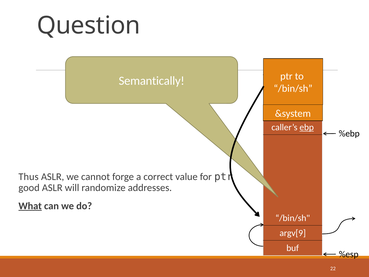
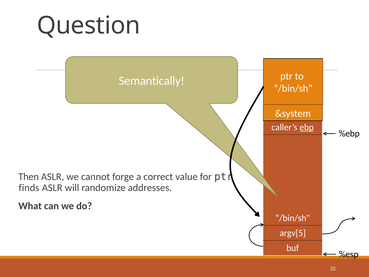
Thus: Thus -> Then
good: good -> finds
What underline: present -> none
argv[9: argv[9 -> argv[5
